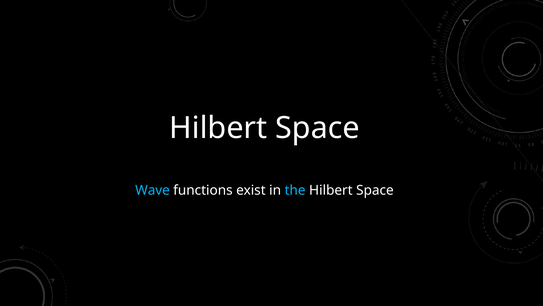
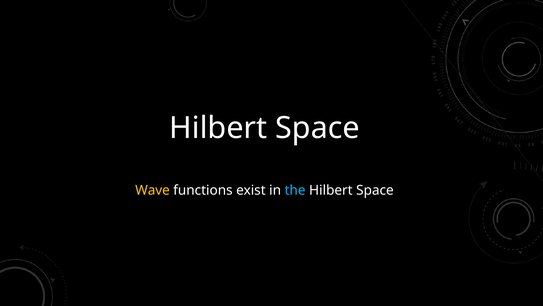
Wave colour: light blue -> yellow
